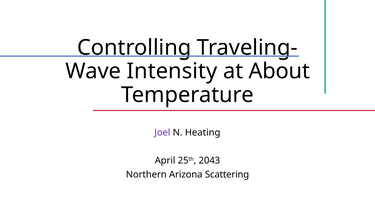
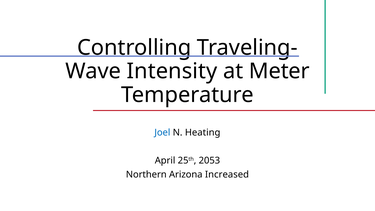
About: About -> Meter
Joel colour: purple -> blue
2043: 2043 -> 2053
Scattering: Scattering -> Increased
